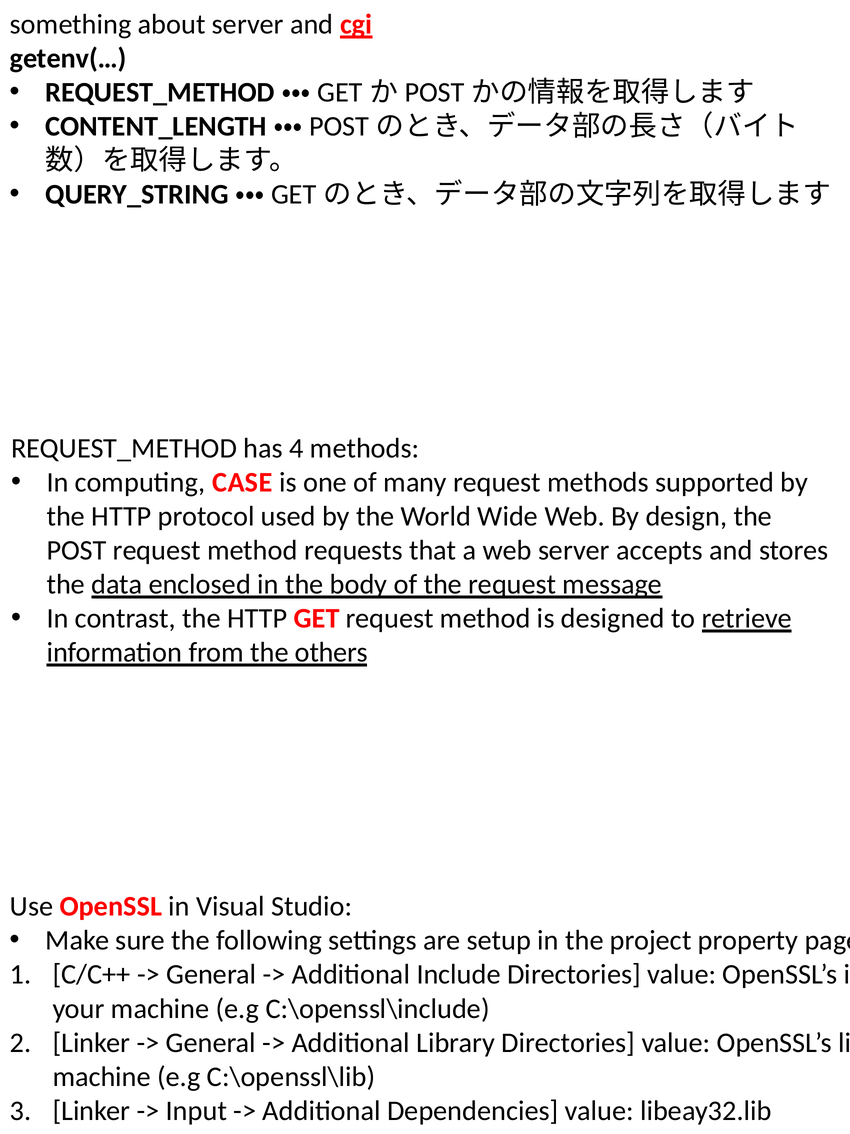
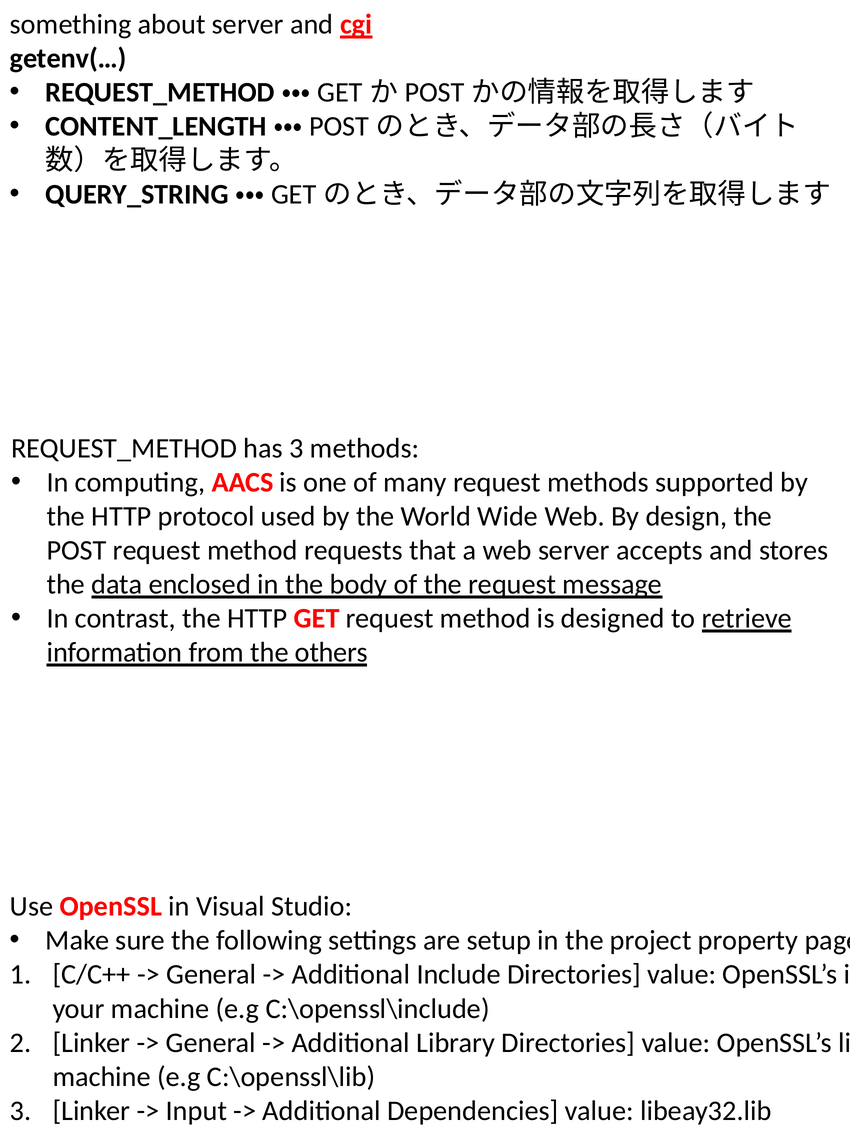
has 4: 4 -> 3
CASE: CASE -> AACS
